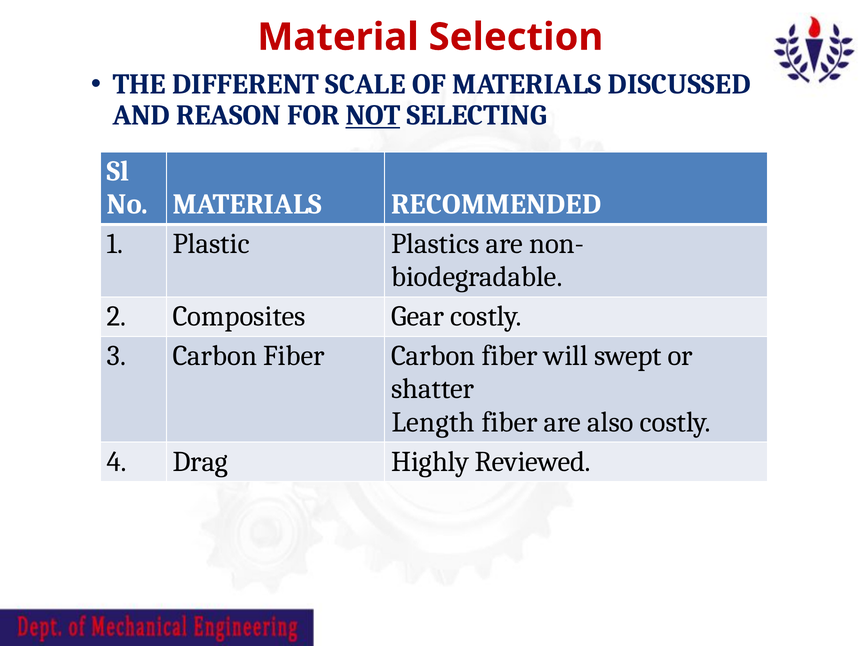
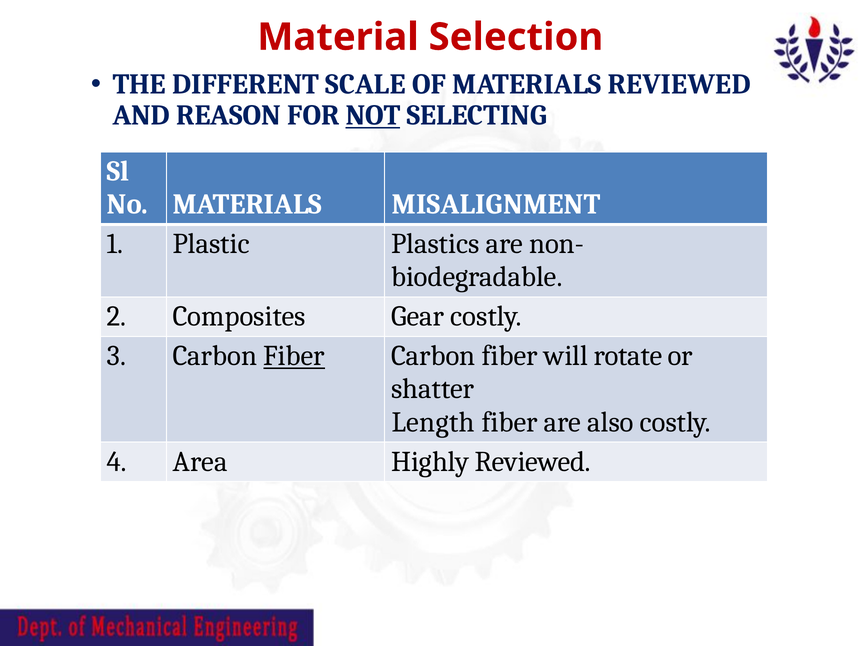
MATERIALS DISCUSSED: DISCUSSED -> REVIEWED
RECOMMENDED: RECOMMENDED -> MISALIGNMENT
Fiber at (294, 356) underline: none -> present
swept: swept -> rotate
Drag: Drag -> Area
